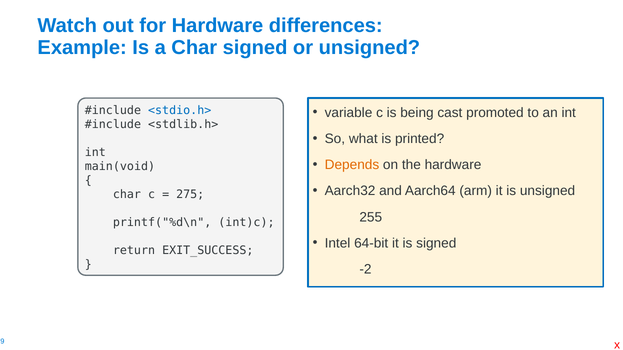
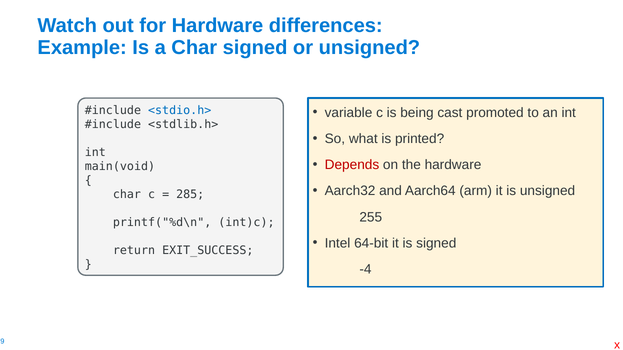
Depends colour: orange -> red
275: 275 -> 285
-2: -2 -> -4
